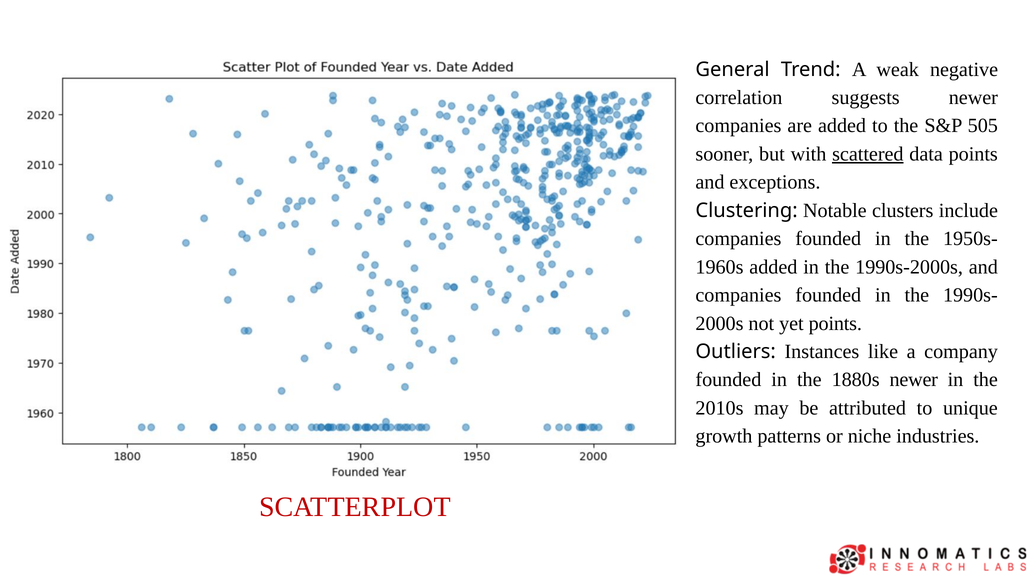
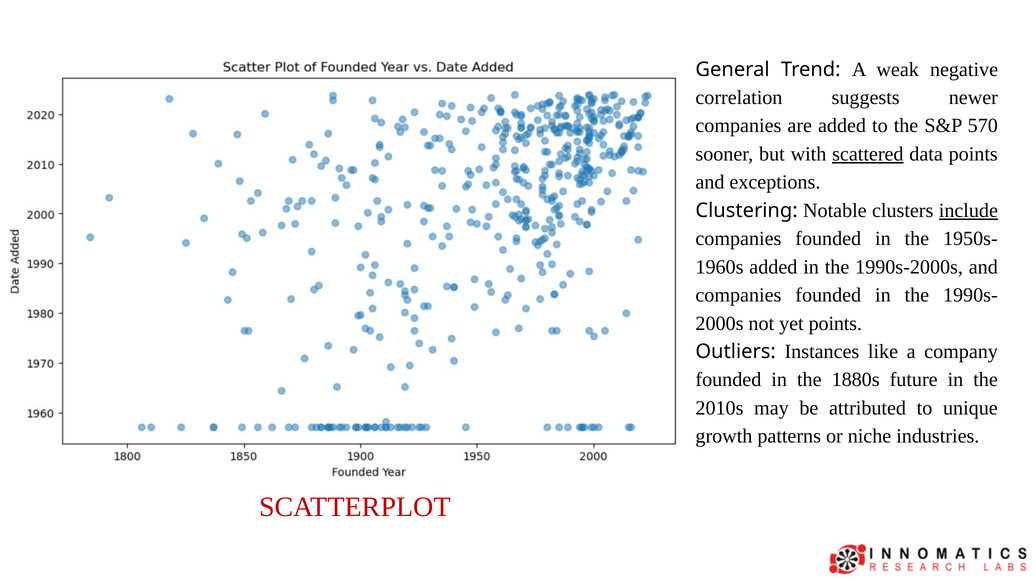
505: 505 -> 570
include underline: none -> present
1880s newer: newer -> future
